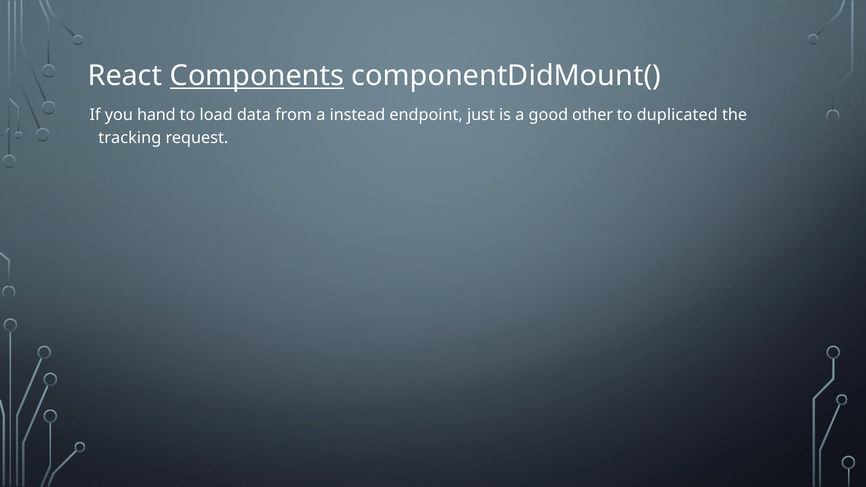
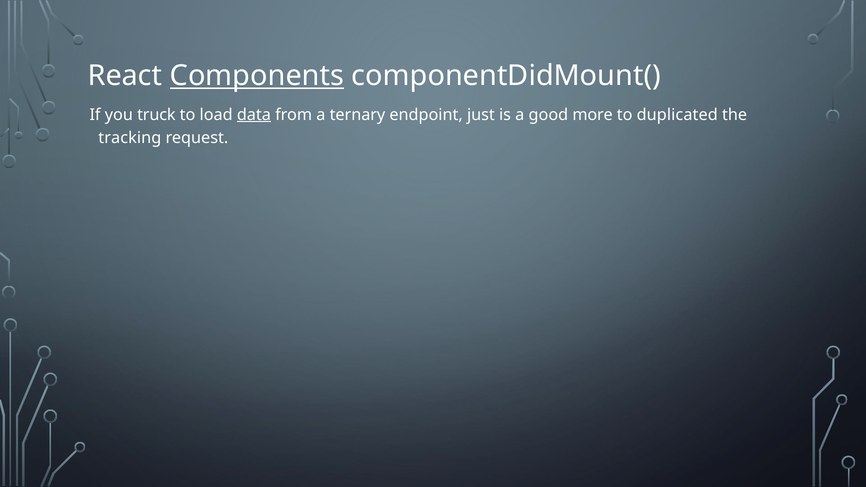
hand: hand -> truck
data underline: none -> present
instead: instead -> ternary
other: other -> more
